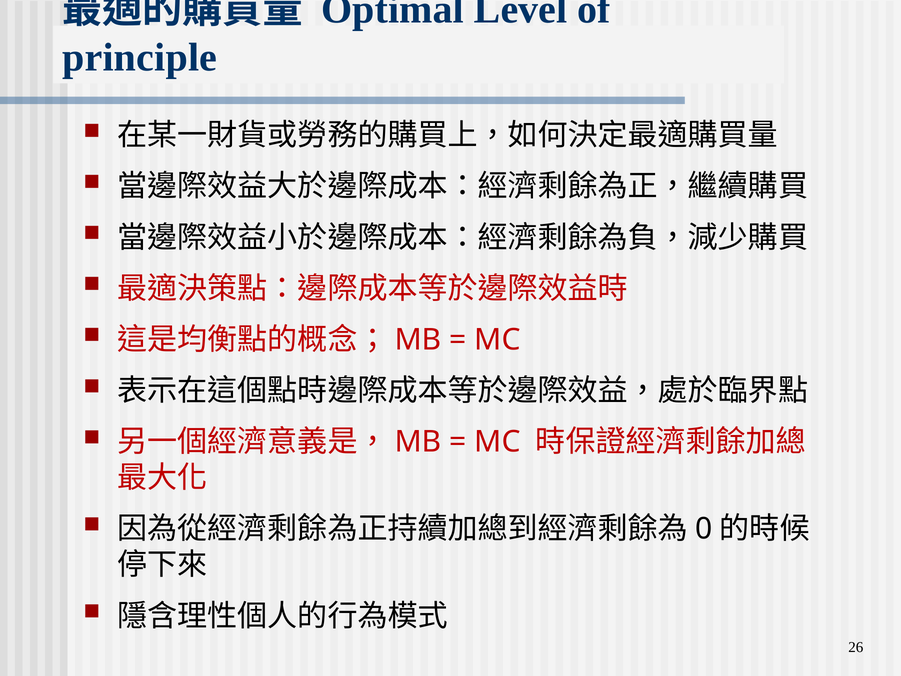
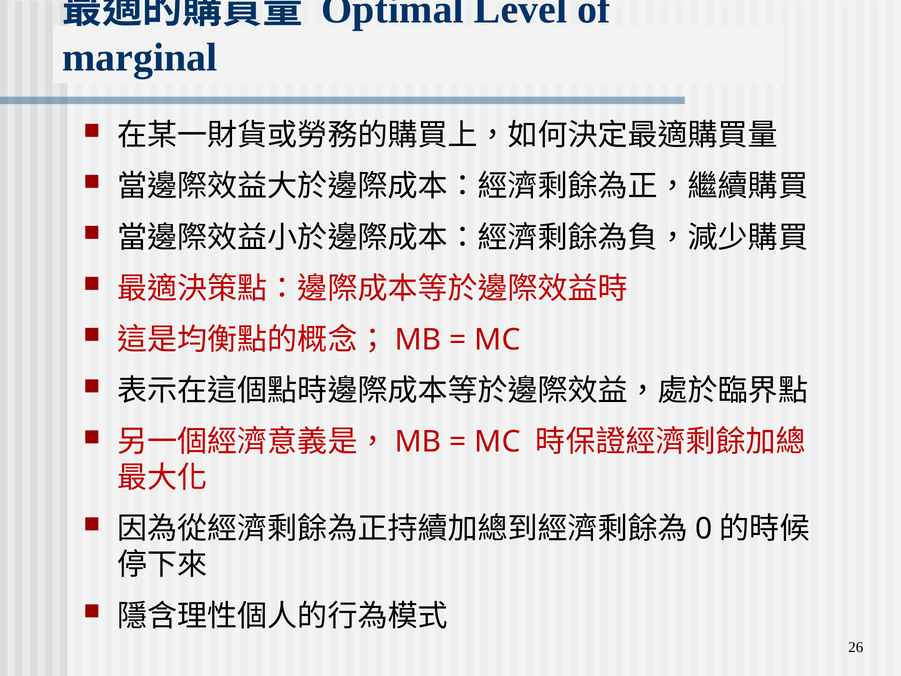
principle: principle -> marginal
